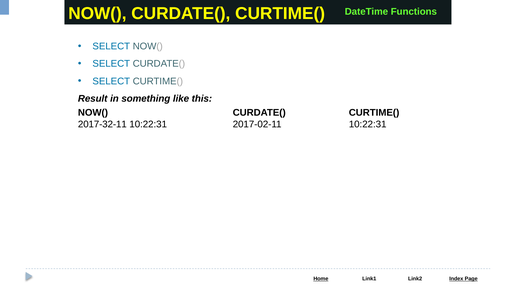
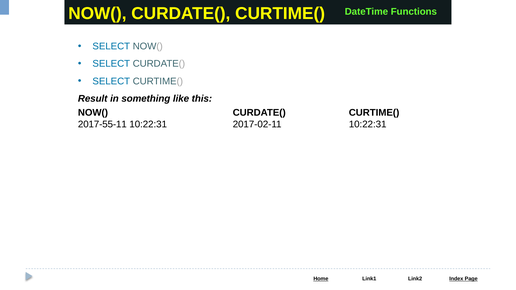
2017-32-11: 2017-32-11 -> 2017-55-11
